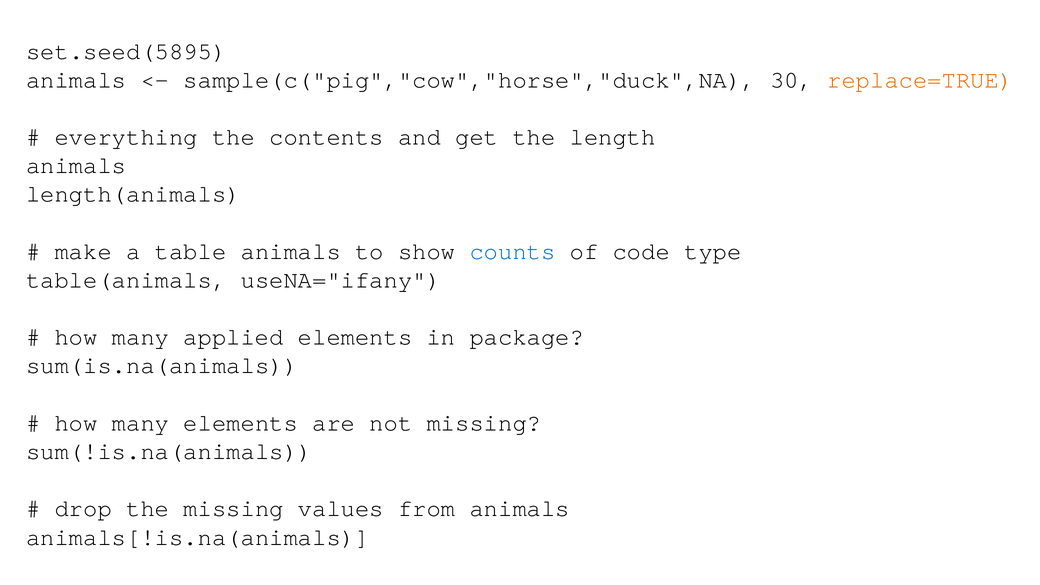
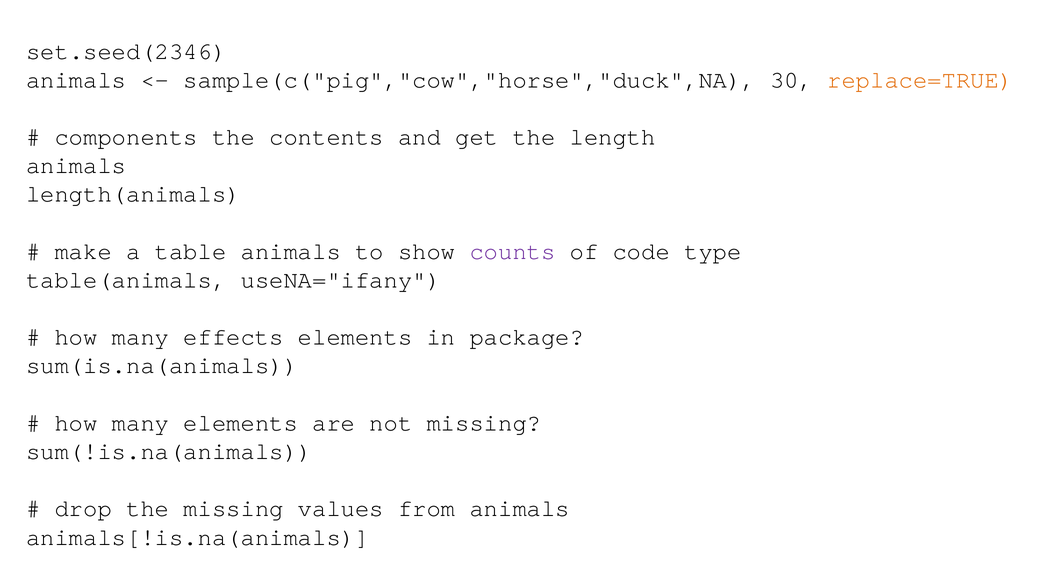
set.seed(5895: set.seed(5895 -> set.seed(2346
everything: everything -> components
counts colour: blue -> purple
applied: applied -> effects
